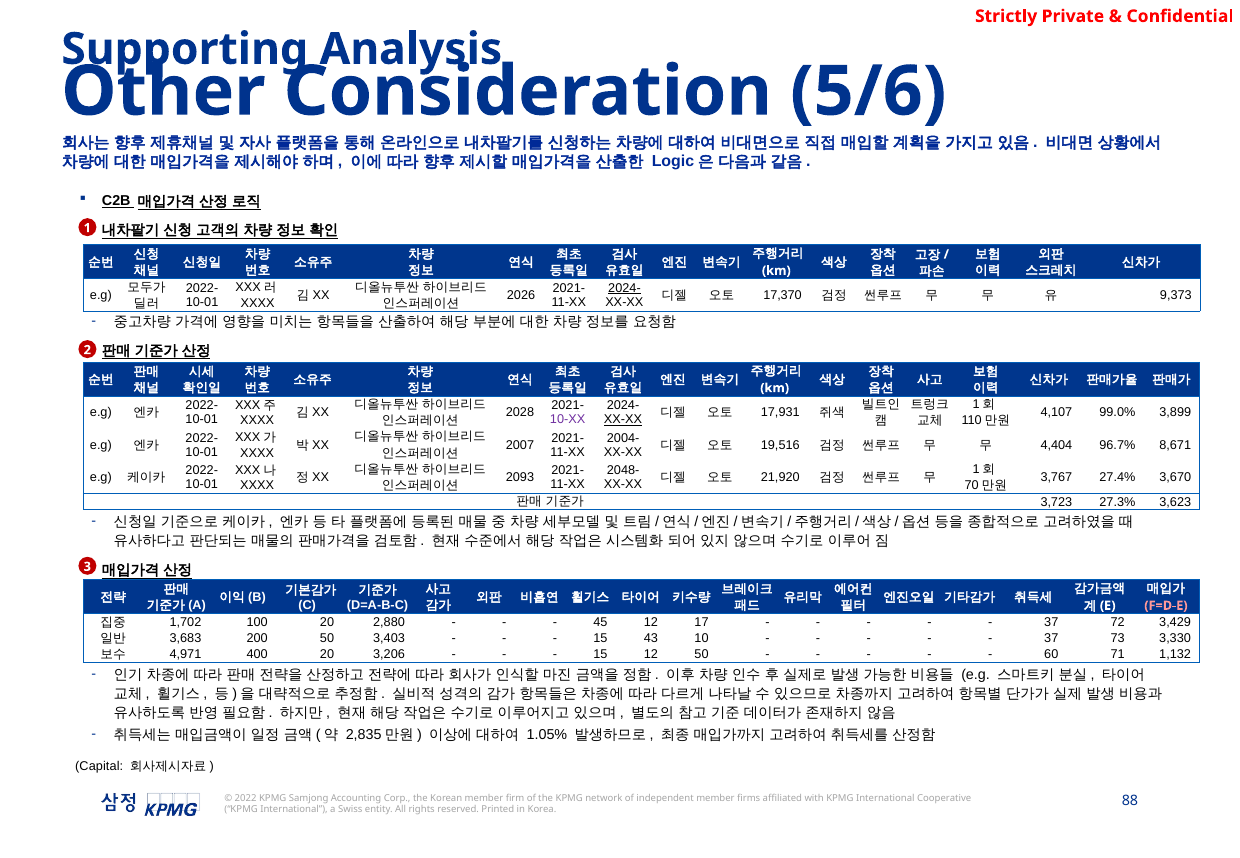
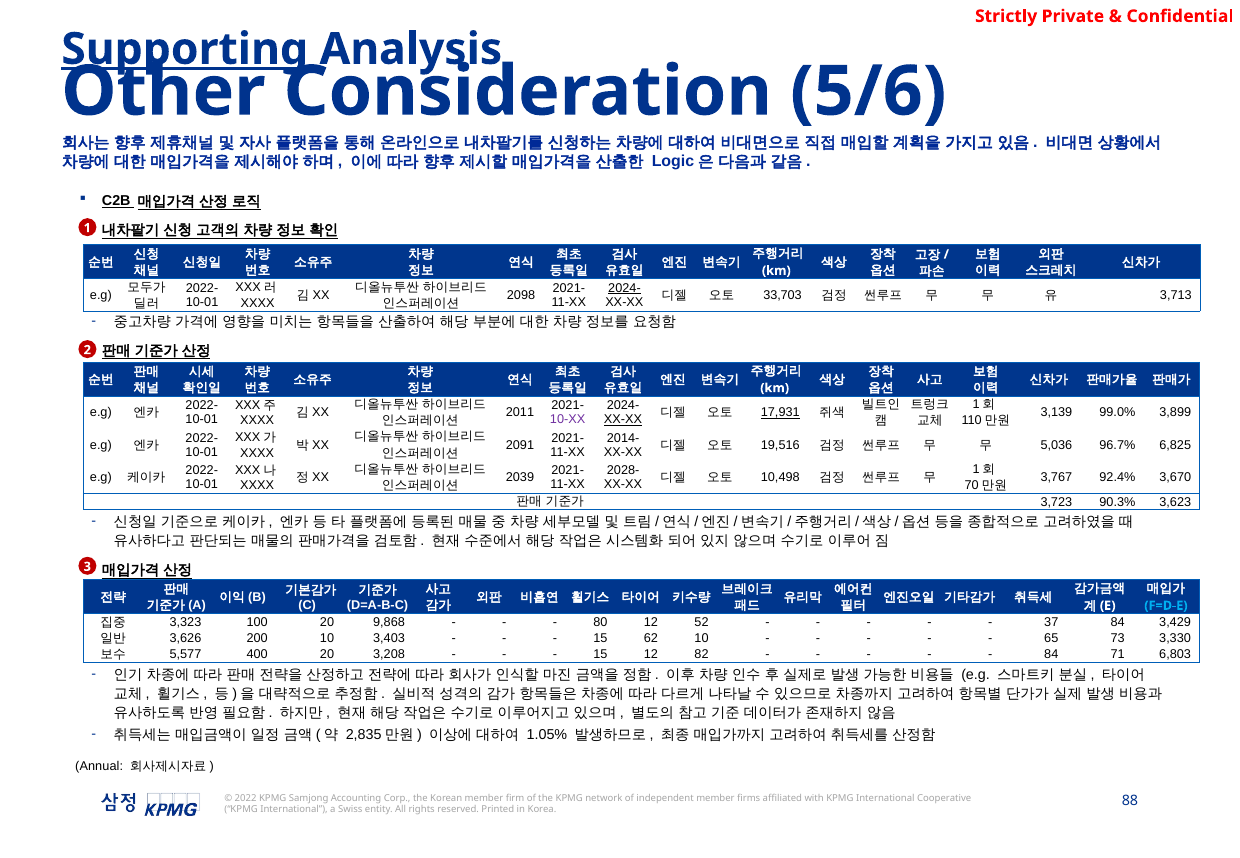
Supporting underline: none -> present
2026: 2026 -> 2098
17,370: 17,370 -> 33,703
9,373: 9,373 -> 3,713
2028: 2028 -> 2011
4,107: 4,107 -> 3,139
17,931 underline: none -> present
2004-: 2004- -> 2014-
2007: 2007 -> 2091
4,404: 4,404 -> 5,036
8,671: 8,671 -> 6,825
2048-: 2048- -> 2028-
2093: 2093 -> 2039
27.4%: 27.4% -> 92.4%
21,920: 21,920 -> 10,498
27.3%: 27.3% -> 90.3%
F=D-E colour: pink -> light blue
1,702: 1,702 -> 3,323
2,880: 2,880 -> 9,868
45: 45 -> 80
17: 17 -> 52
37 72: 72 -> 84
3,683: 3,683 -> 3,626
200 50: 50 -> 10
43: 43 -> 62
37 at (1051, 639): 37 -> 65
4,971: 4,971 -> 5,577
3,206: 3,206 -> 3,208
12 50: 50 -> 82
60 at (1051, 655): 60 -> 84
1,132: 1,132 -> 6,803
Capital: Capital -> Annual
